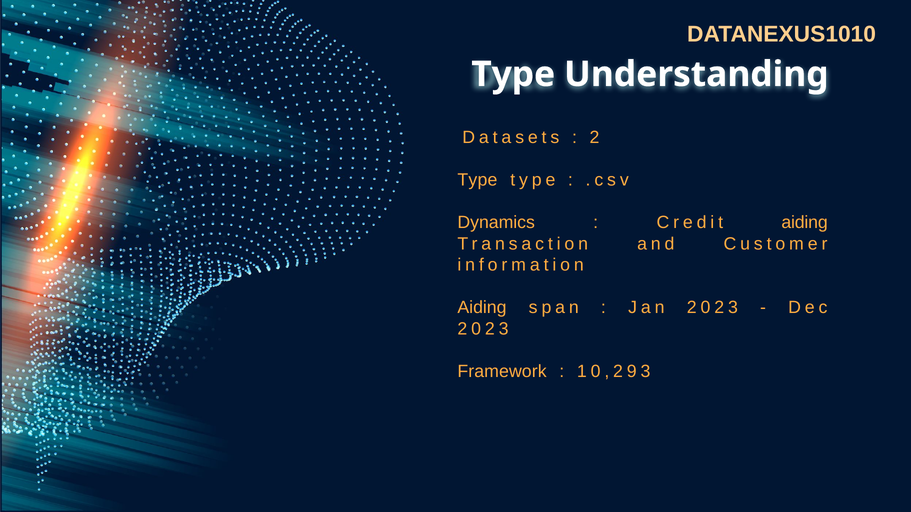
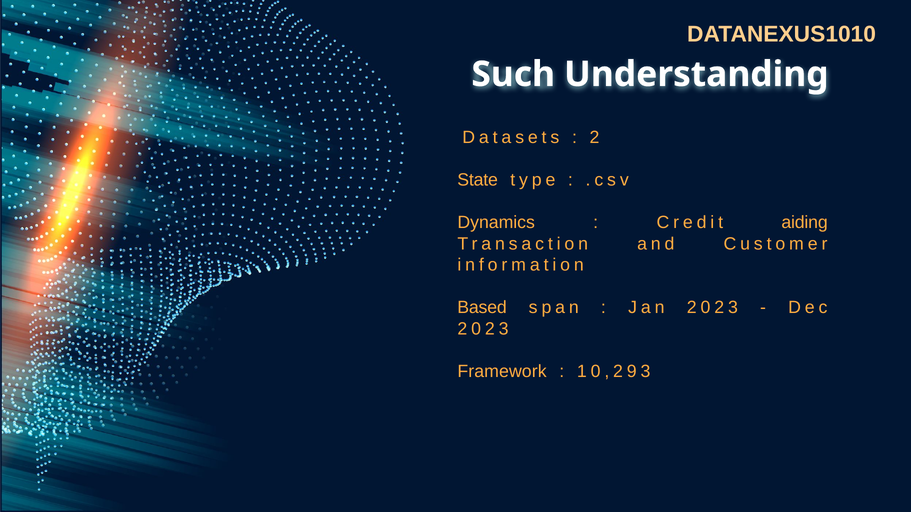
Type at (513, 74): Type -> Such
Type at (477, 180): Type -> State
Aiding at (482, 308): Aiding -> Based
